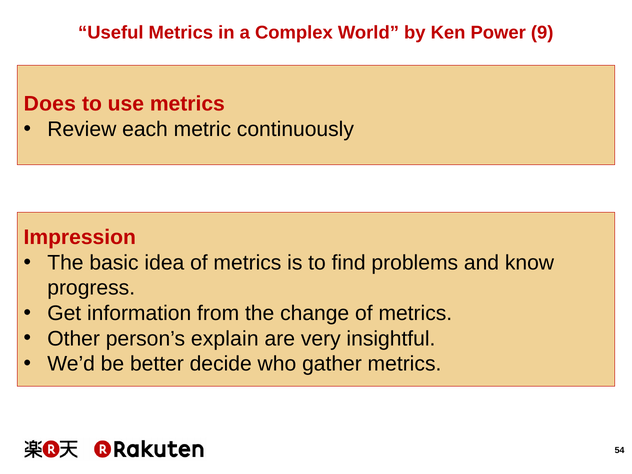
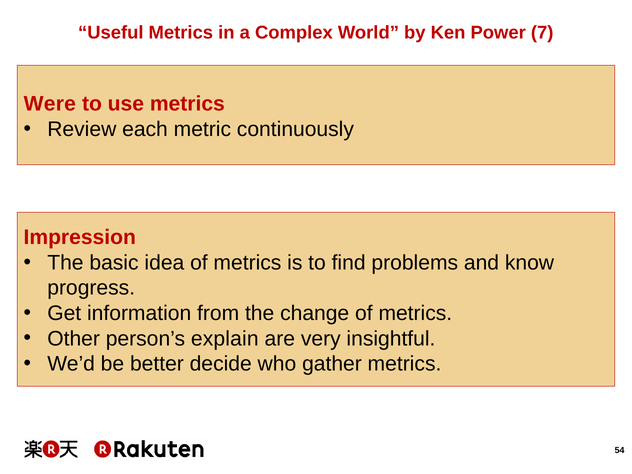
9: 9 -> 7
Does: Does -> Were
